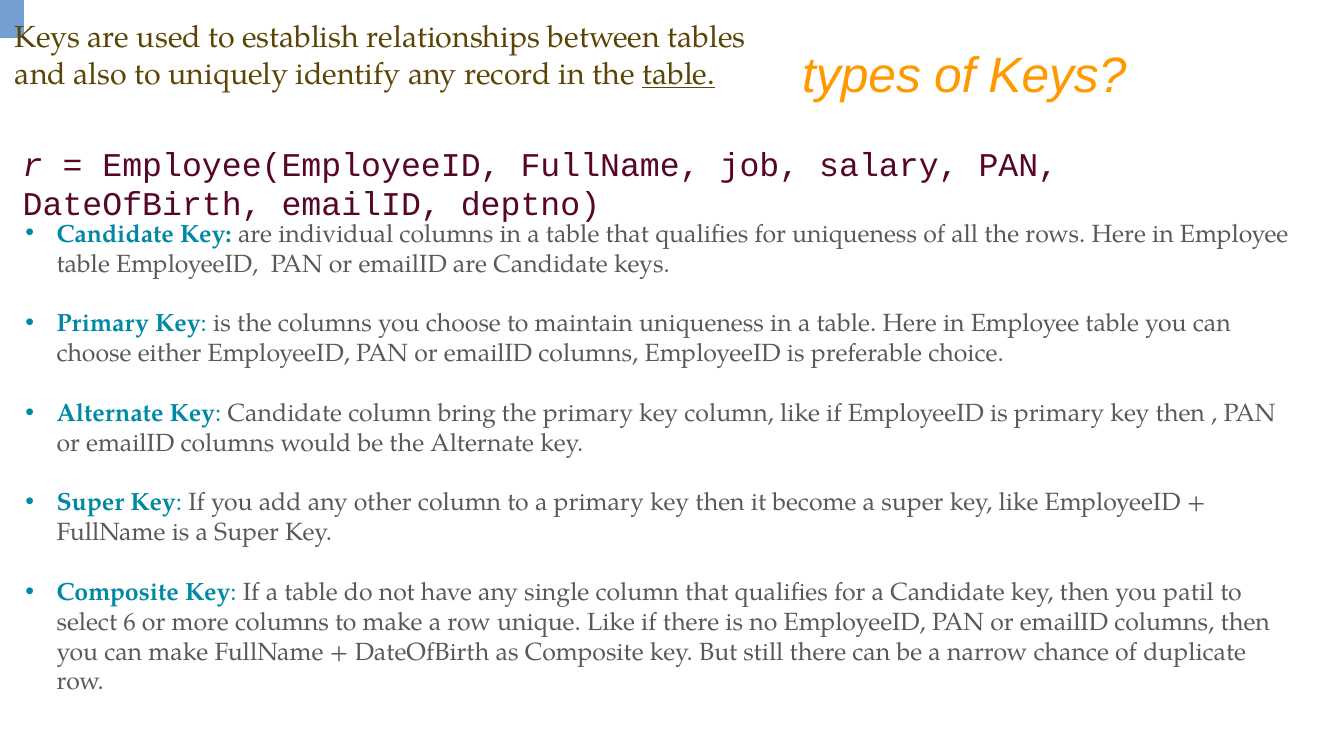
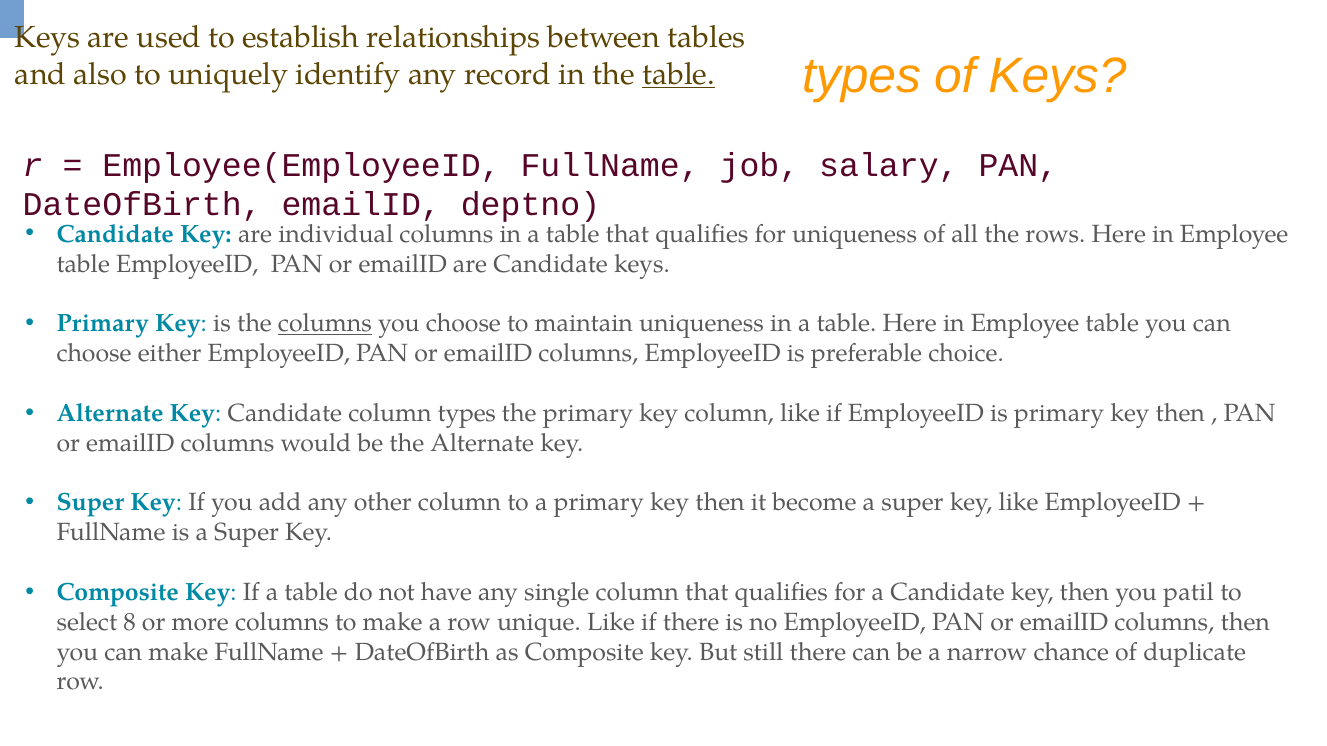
columns at (325, 324) underline: none -> present
column bring: bring -> types
6: 6 -> 8
